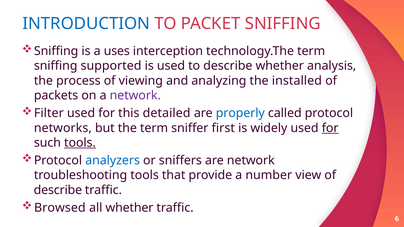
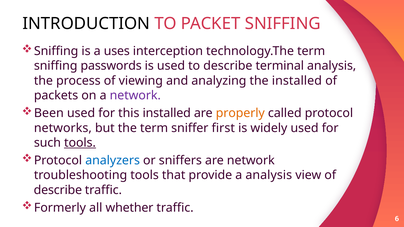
INTRODUCTION colour: blue -> black
supported: supported -> passwords
describe whether: whether -> terminal
Filter: Filter -> Been
this detailed: detailed -> installed
properly colour: blue -> orange
for at (330, 128) underline: present -> none
a number: number -> analysis
Browsed: Browsed -> Formerly
